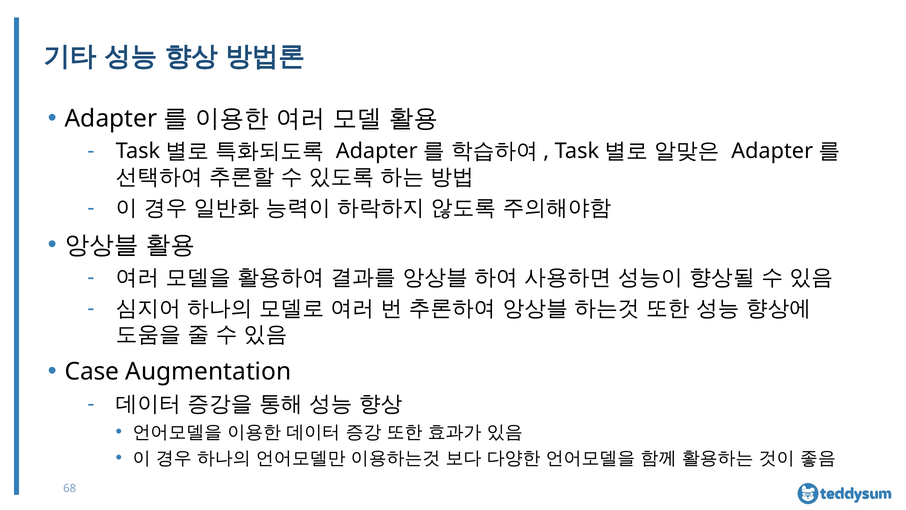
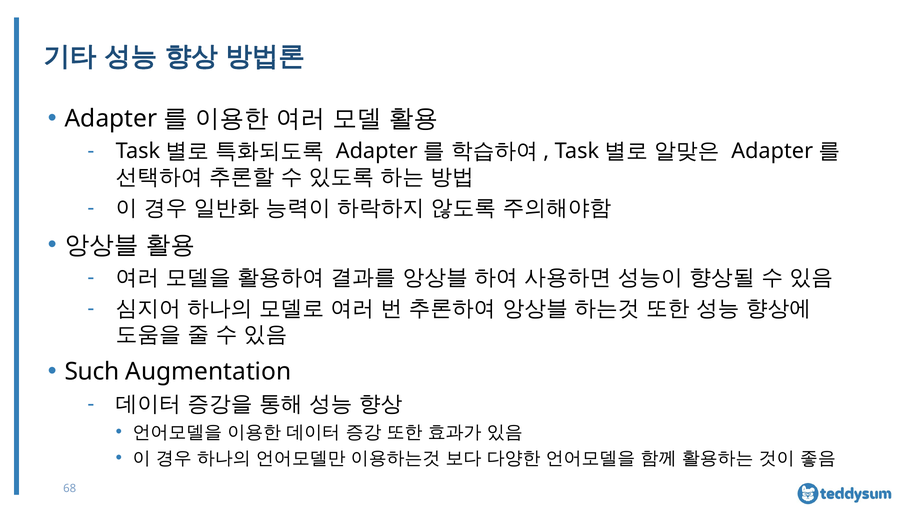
Case: Case -> Such
